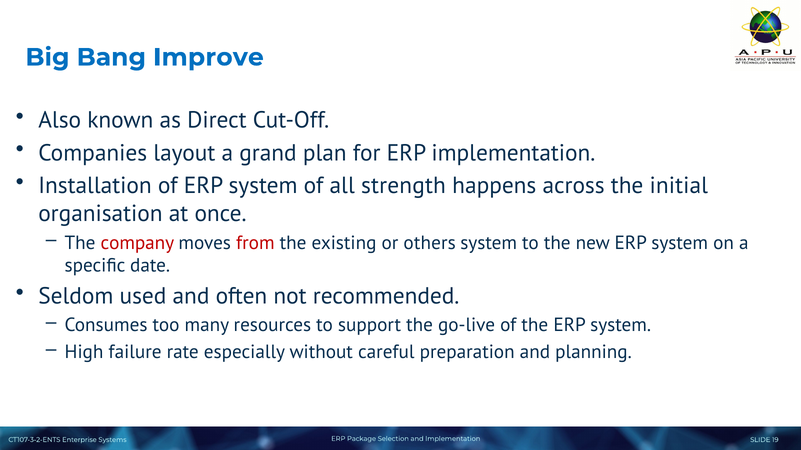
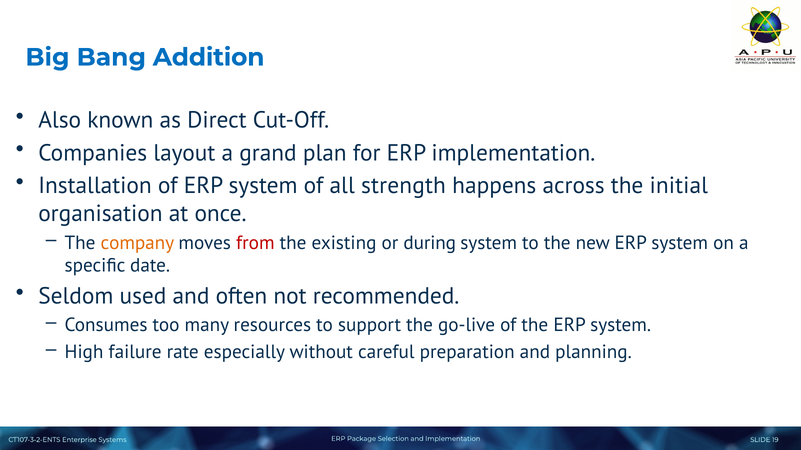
Improve: Improve -> Addition
company colour: red -> orange
others: others -> during
